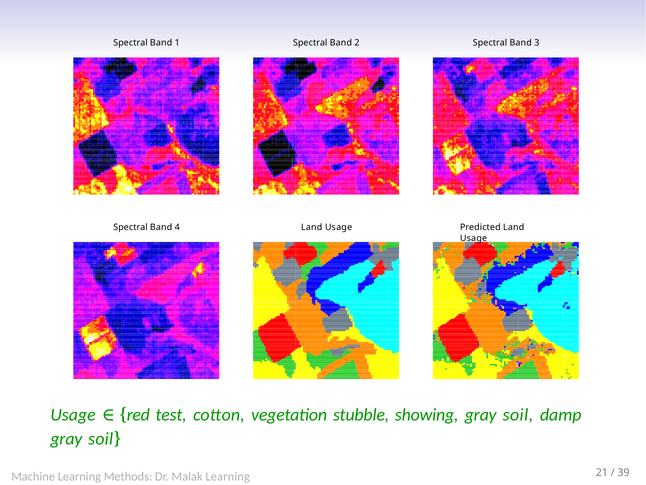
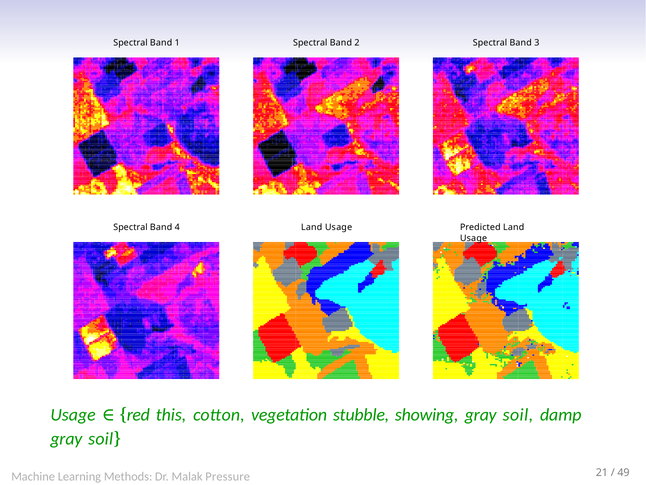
test: test -> this
39: 39 -> 49
Malak Learning: Learning -> Pressure
